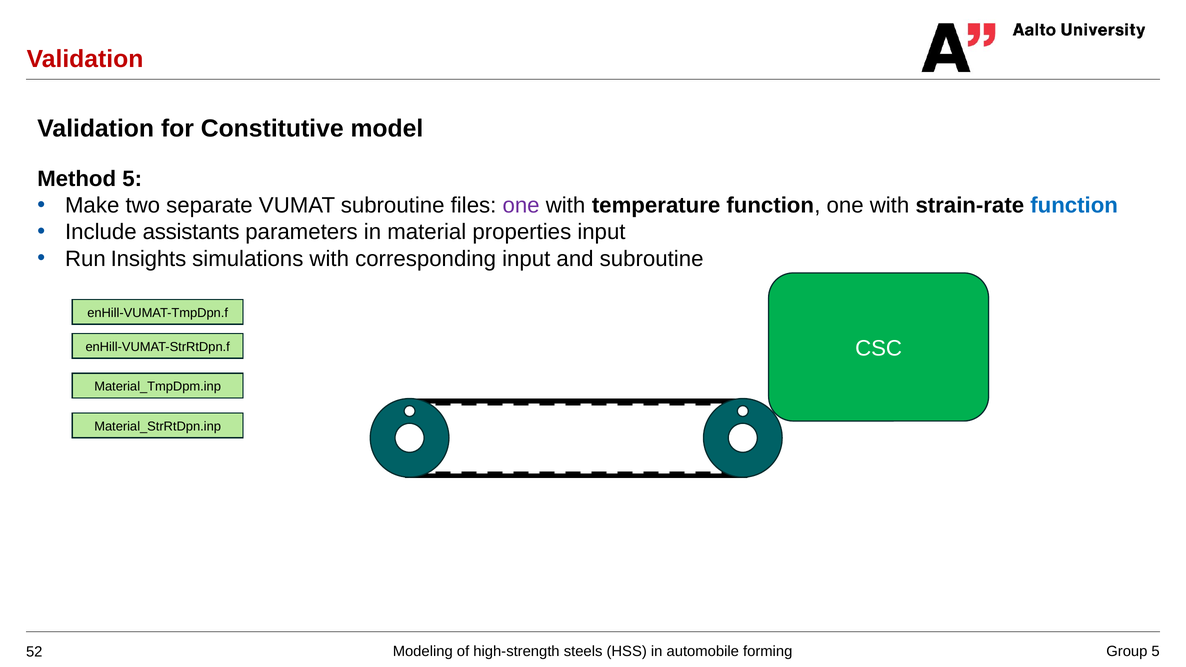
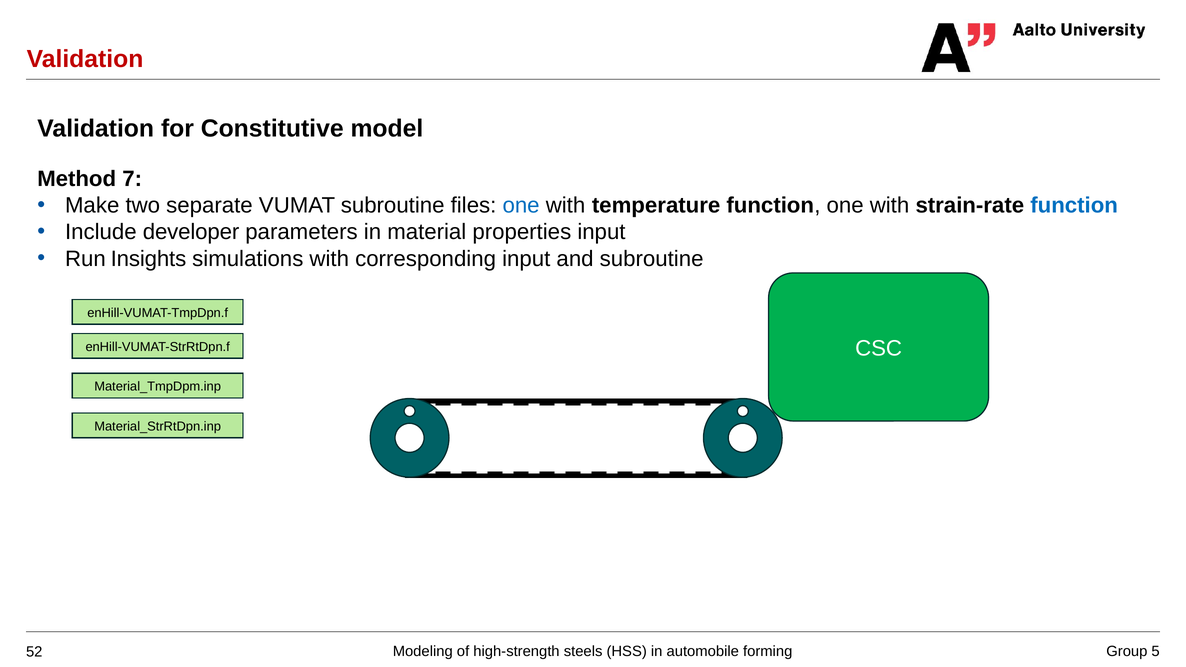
Method 5: 5 -> 7
one at (521, 205) colour: purple -> blue
assistants: assistants -> developer
